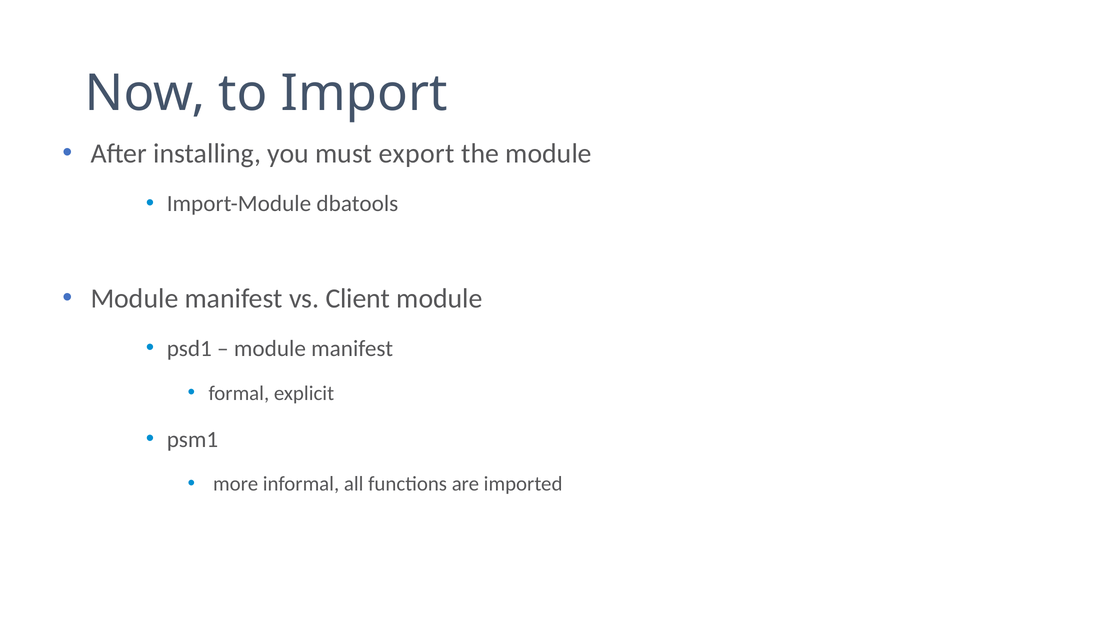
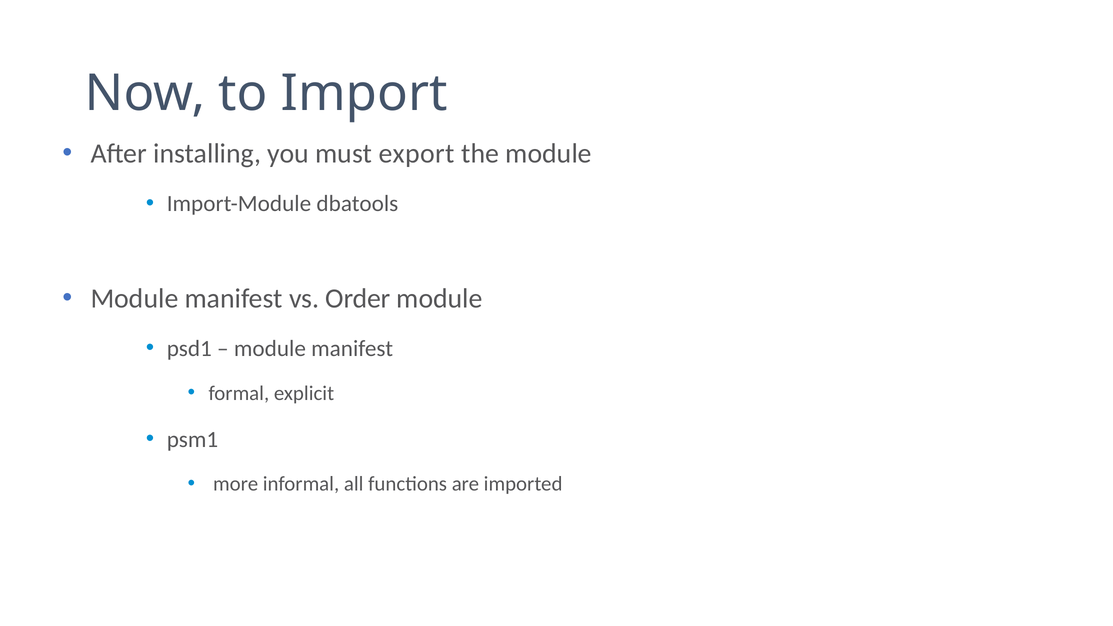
Client: Client -> Order
